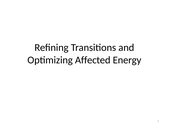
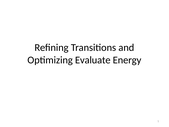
Affected: Affected -> Evaluate
